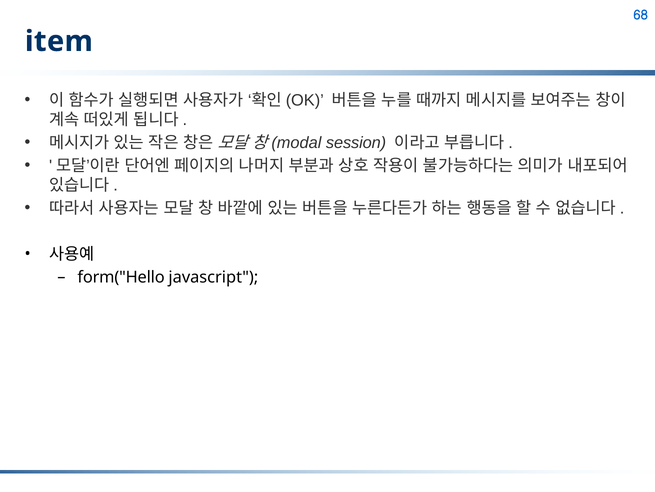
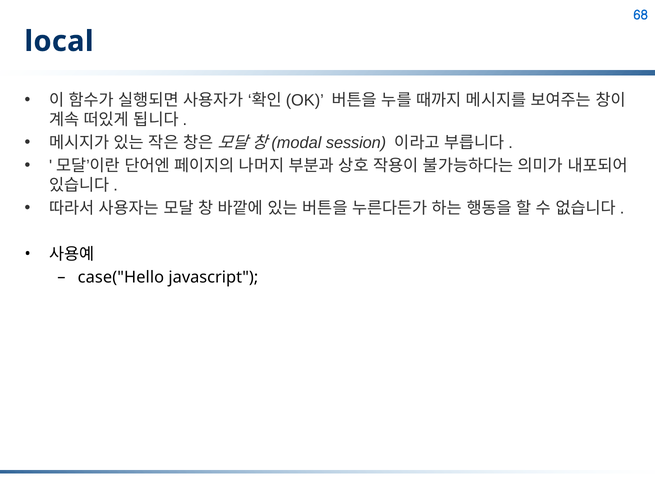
item: item -> local
form("Hello: form("Hello -> case("Hello
